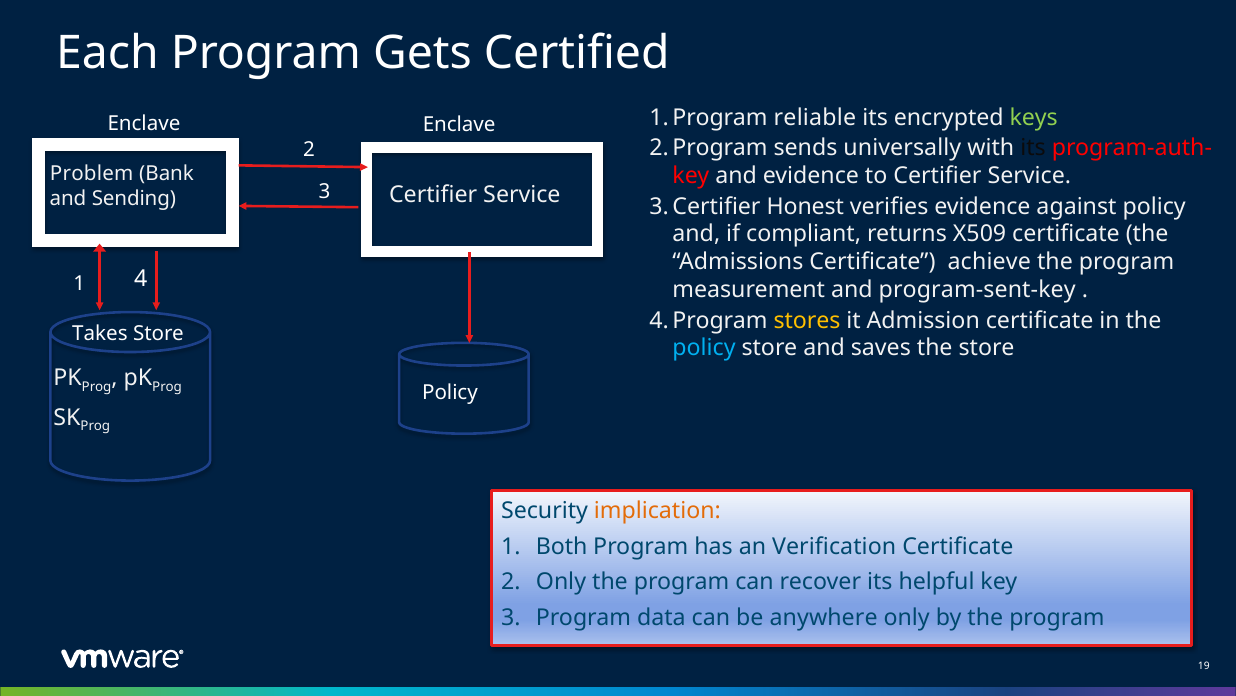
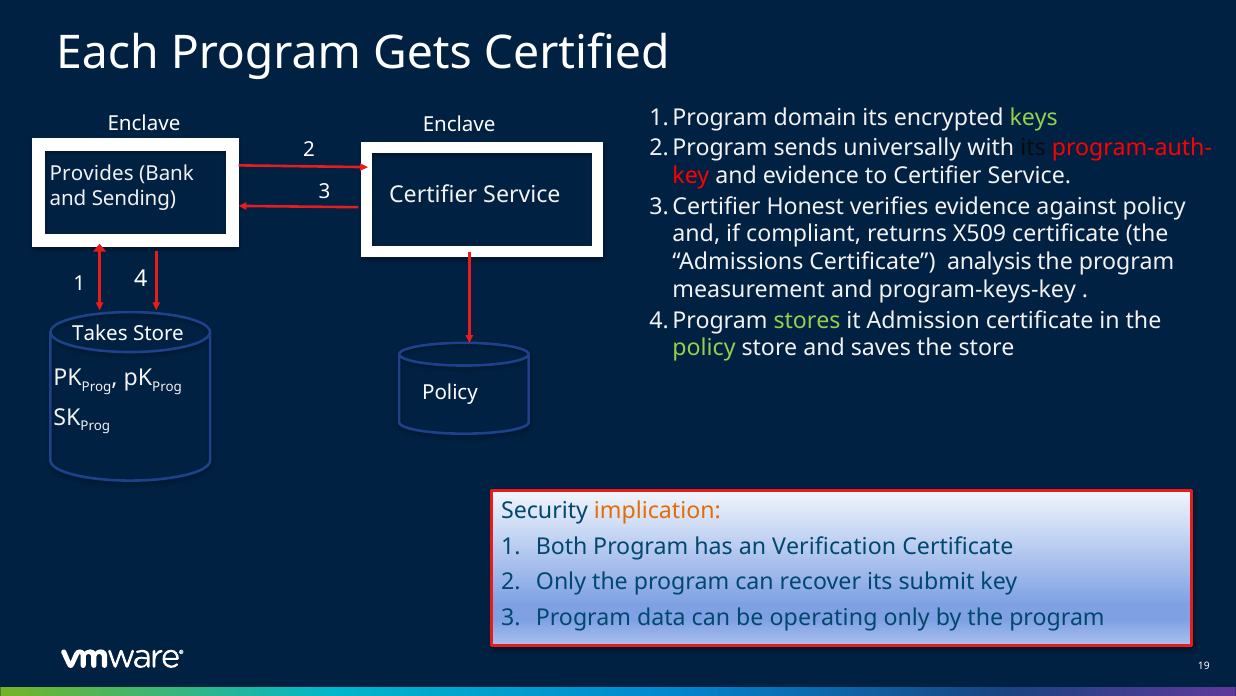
reliable: reliable -> domain
Problem: Problem -> Provides
achieve: achieve -> analysis
program-sent-key: program-sent-key -> program-keys-key
stores colour: yellow -> light green
policy at (704, 348) colour: light blue -> light green
helpful: helpful -> submit
anywhere: anywhere -> operating
